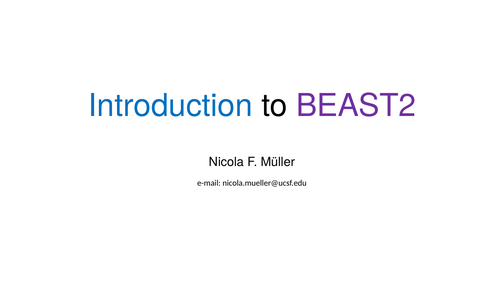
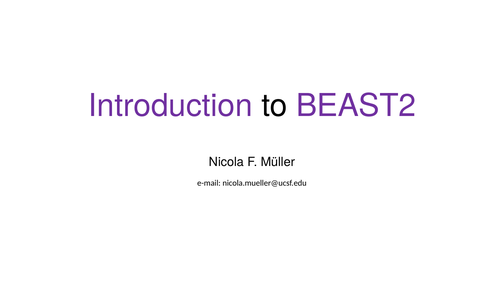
Introduction colour: blue -> purple
